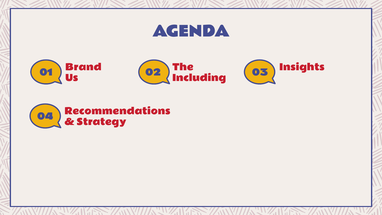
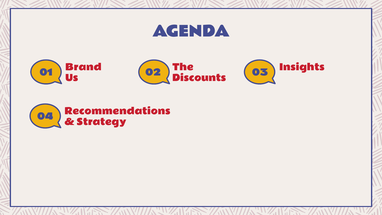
Including: Including -> Discounts
